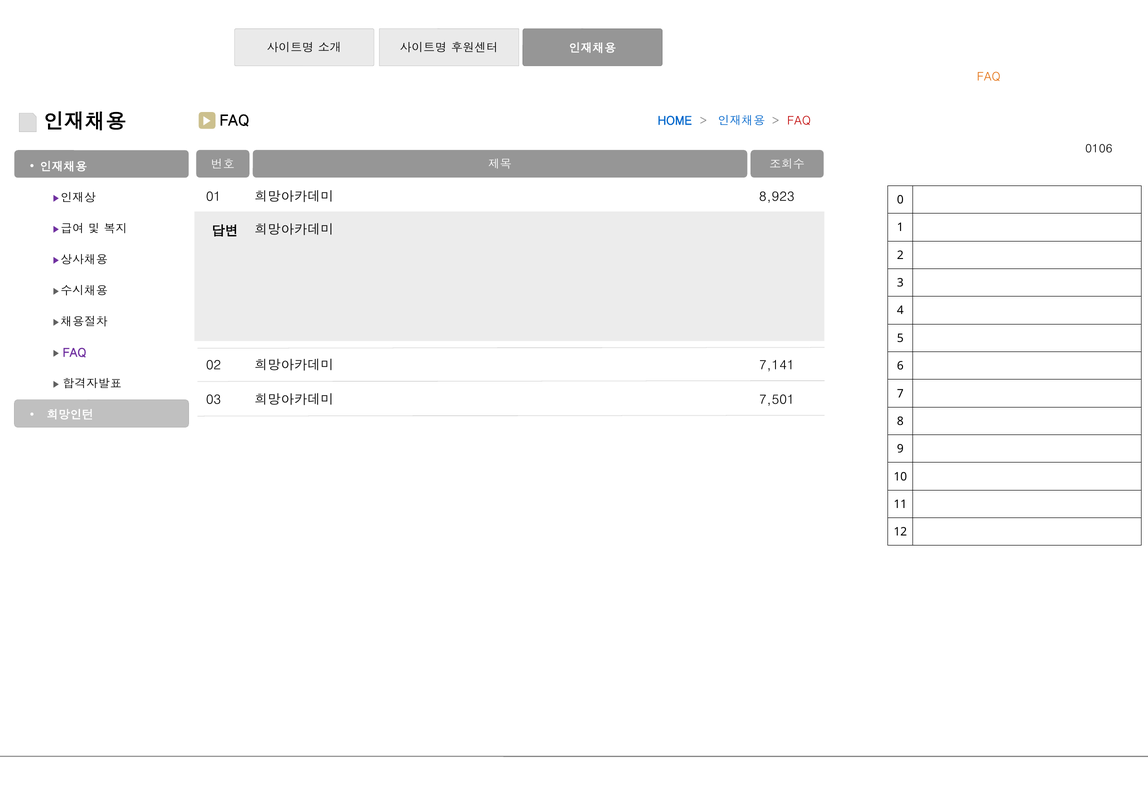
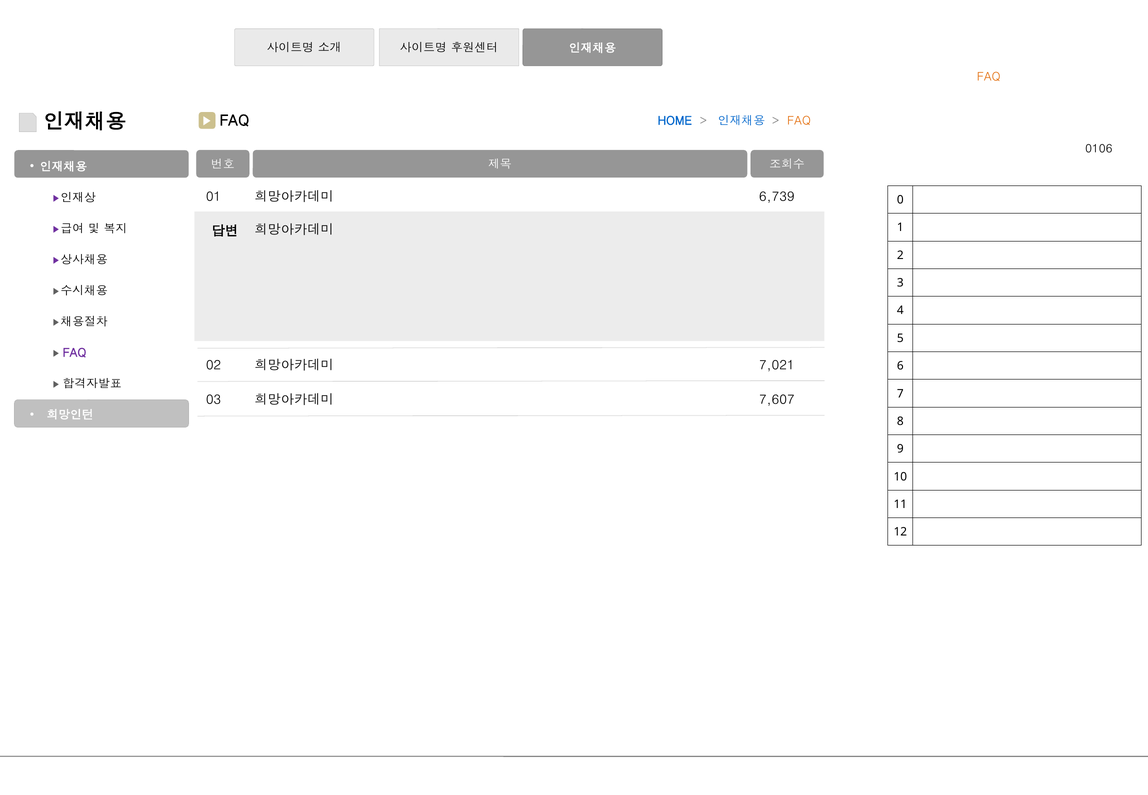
FAQ at (799, 121) colour: red -> orange
8,923: 8,923 -> 6,739
7,141: 7,141 -> 7,021
7,501: 7,501 -> 7,607
